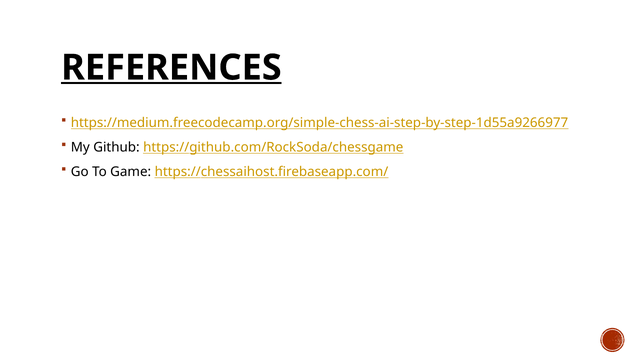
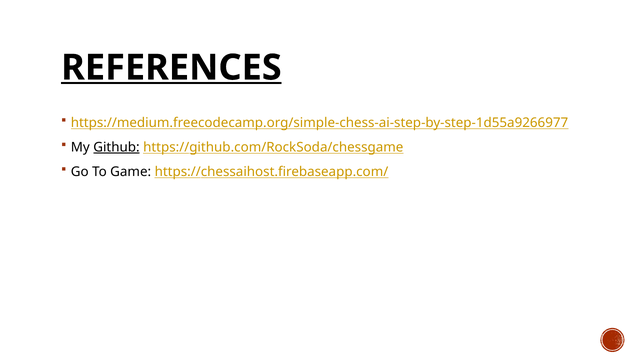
Github underline: none -> present
